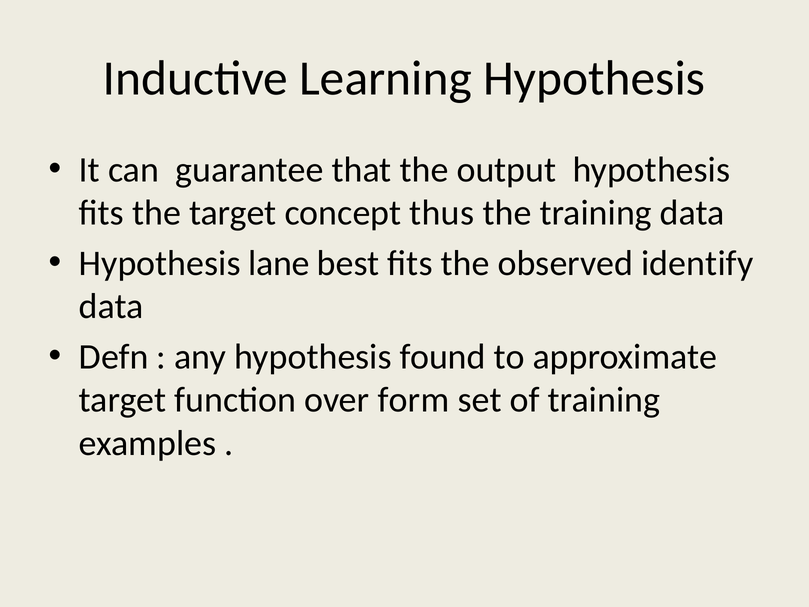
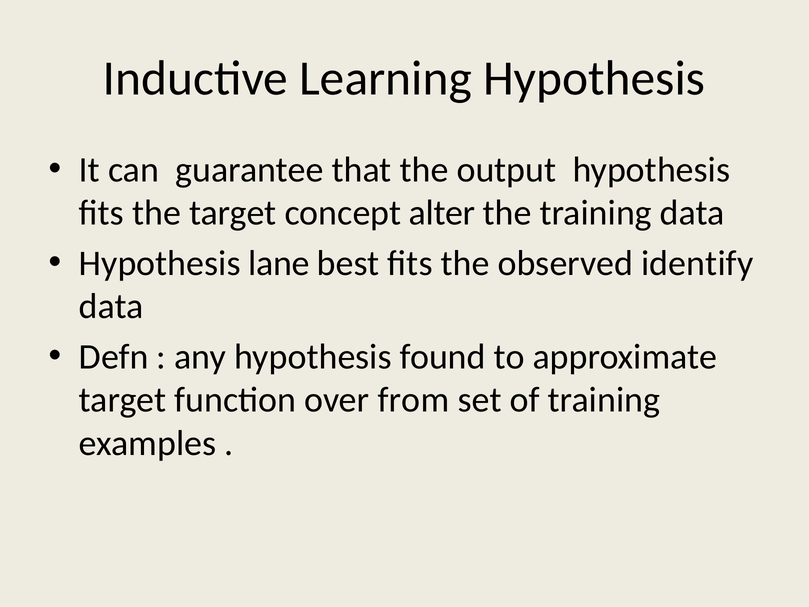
thus: thus -> alter
form: form -> from
